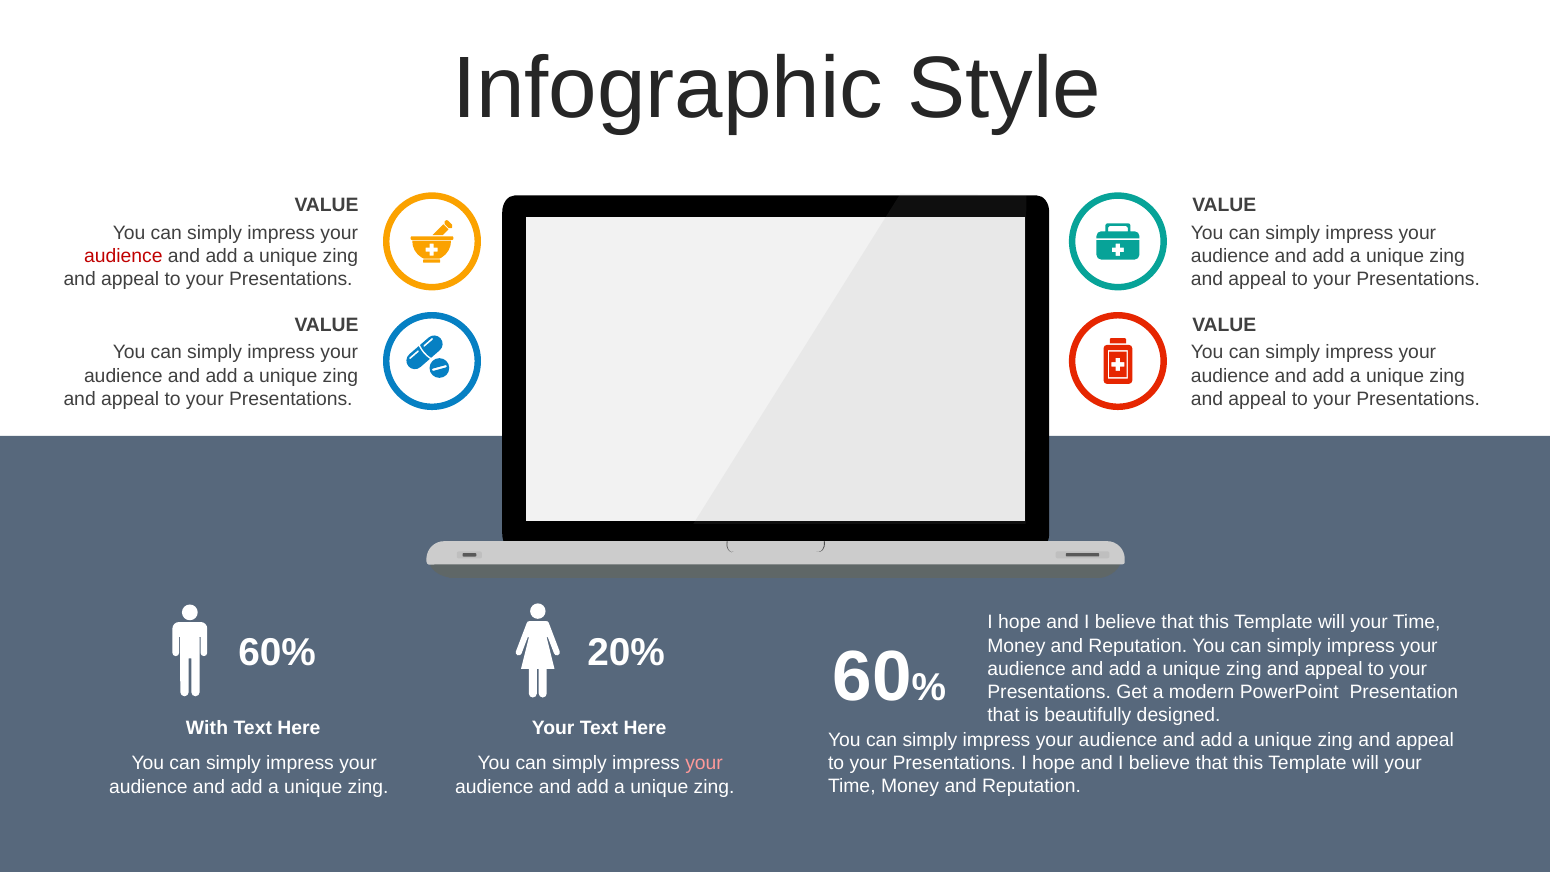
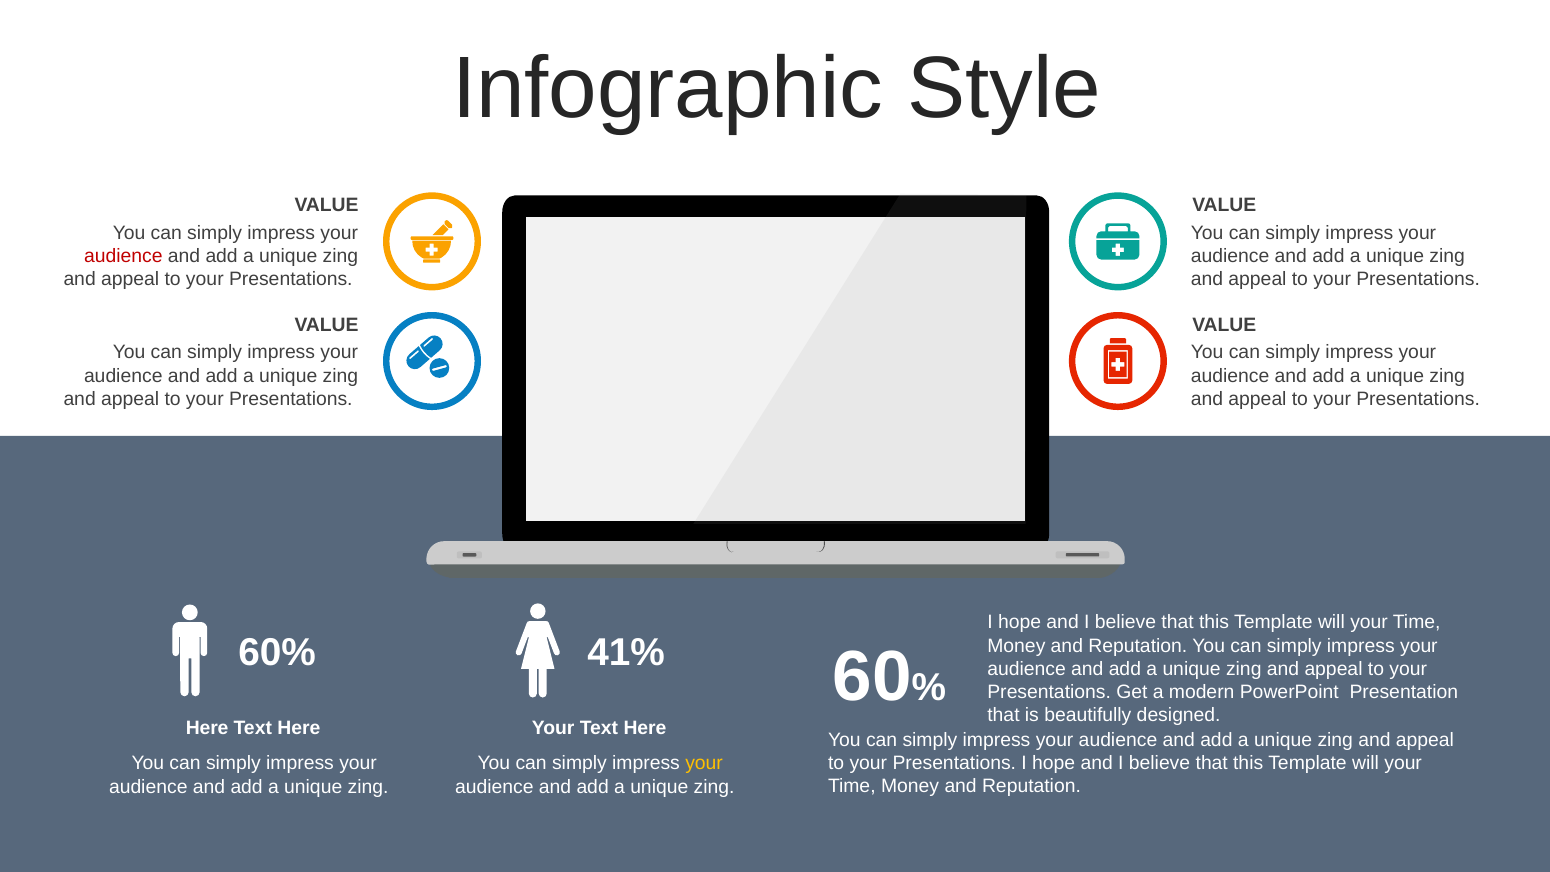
20%: 20% -> 41%
With at (207, 728): With -> Here
your at (704, 763) colour: pink -> yellow
